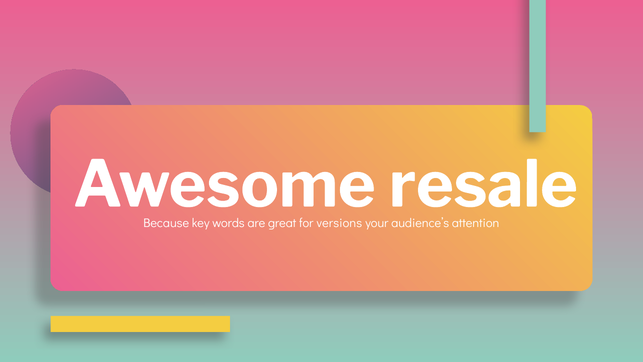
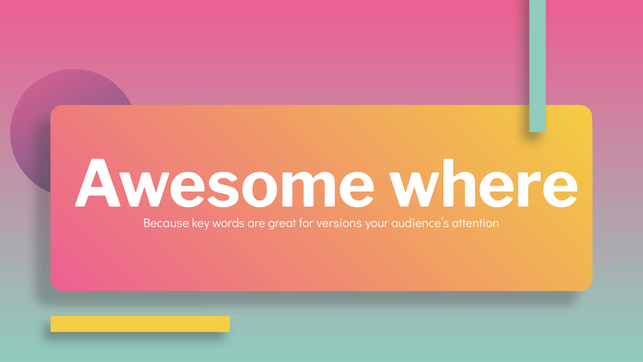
resale: resale -> where
